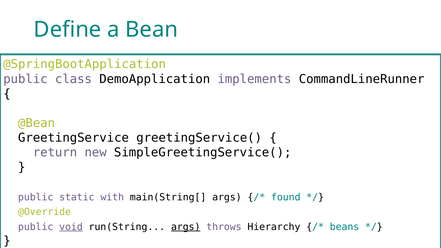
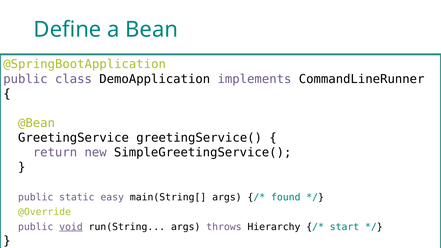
with: with -> easy
args at (186, 227) underline: present -> none
beans: beans -> start
